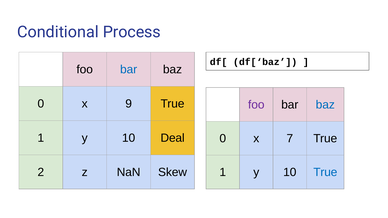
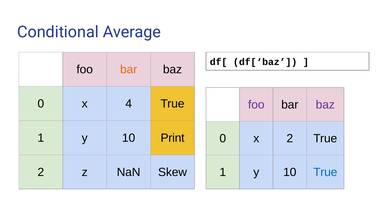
Process: Process -> Average
bar at (129, 69) colour: blue -> orange
9: 9 -> 4
baz at (325, 105) colour: blue -> purple
Deal: Deal -> Print
x 7: 7 -> 2
